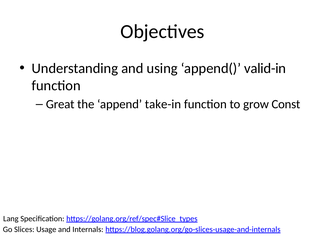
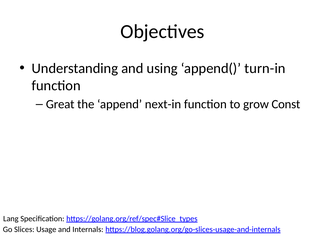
valid-in: valid-in -> turn-in
take-in: take-in -> next-in
